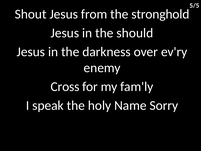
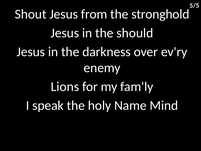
Cross: Cross -> Lions
Sorry: Sorry -> Mind
